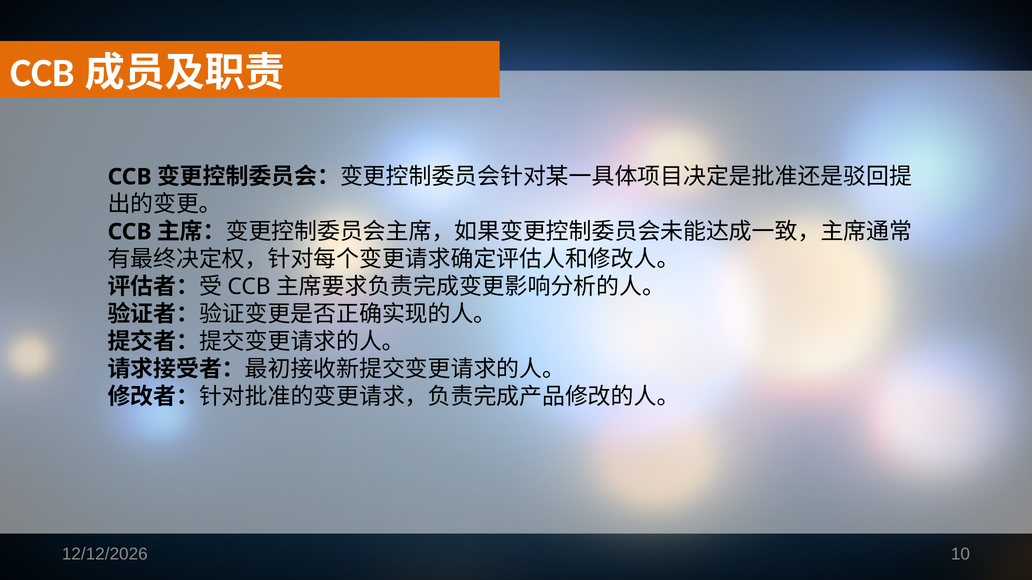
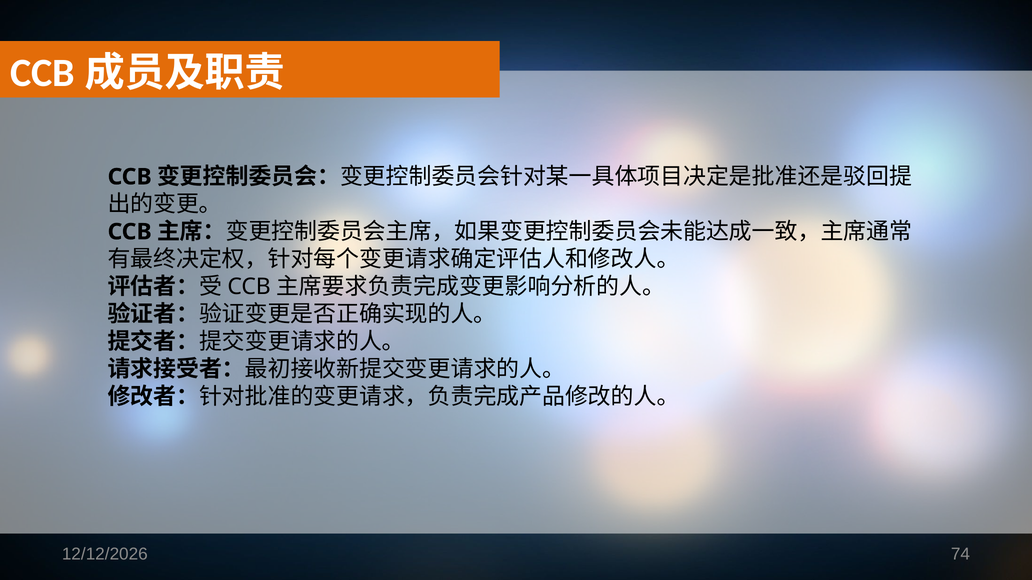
10: 10 -> 74
